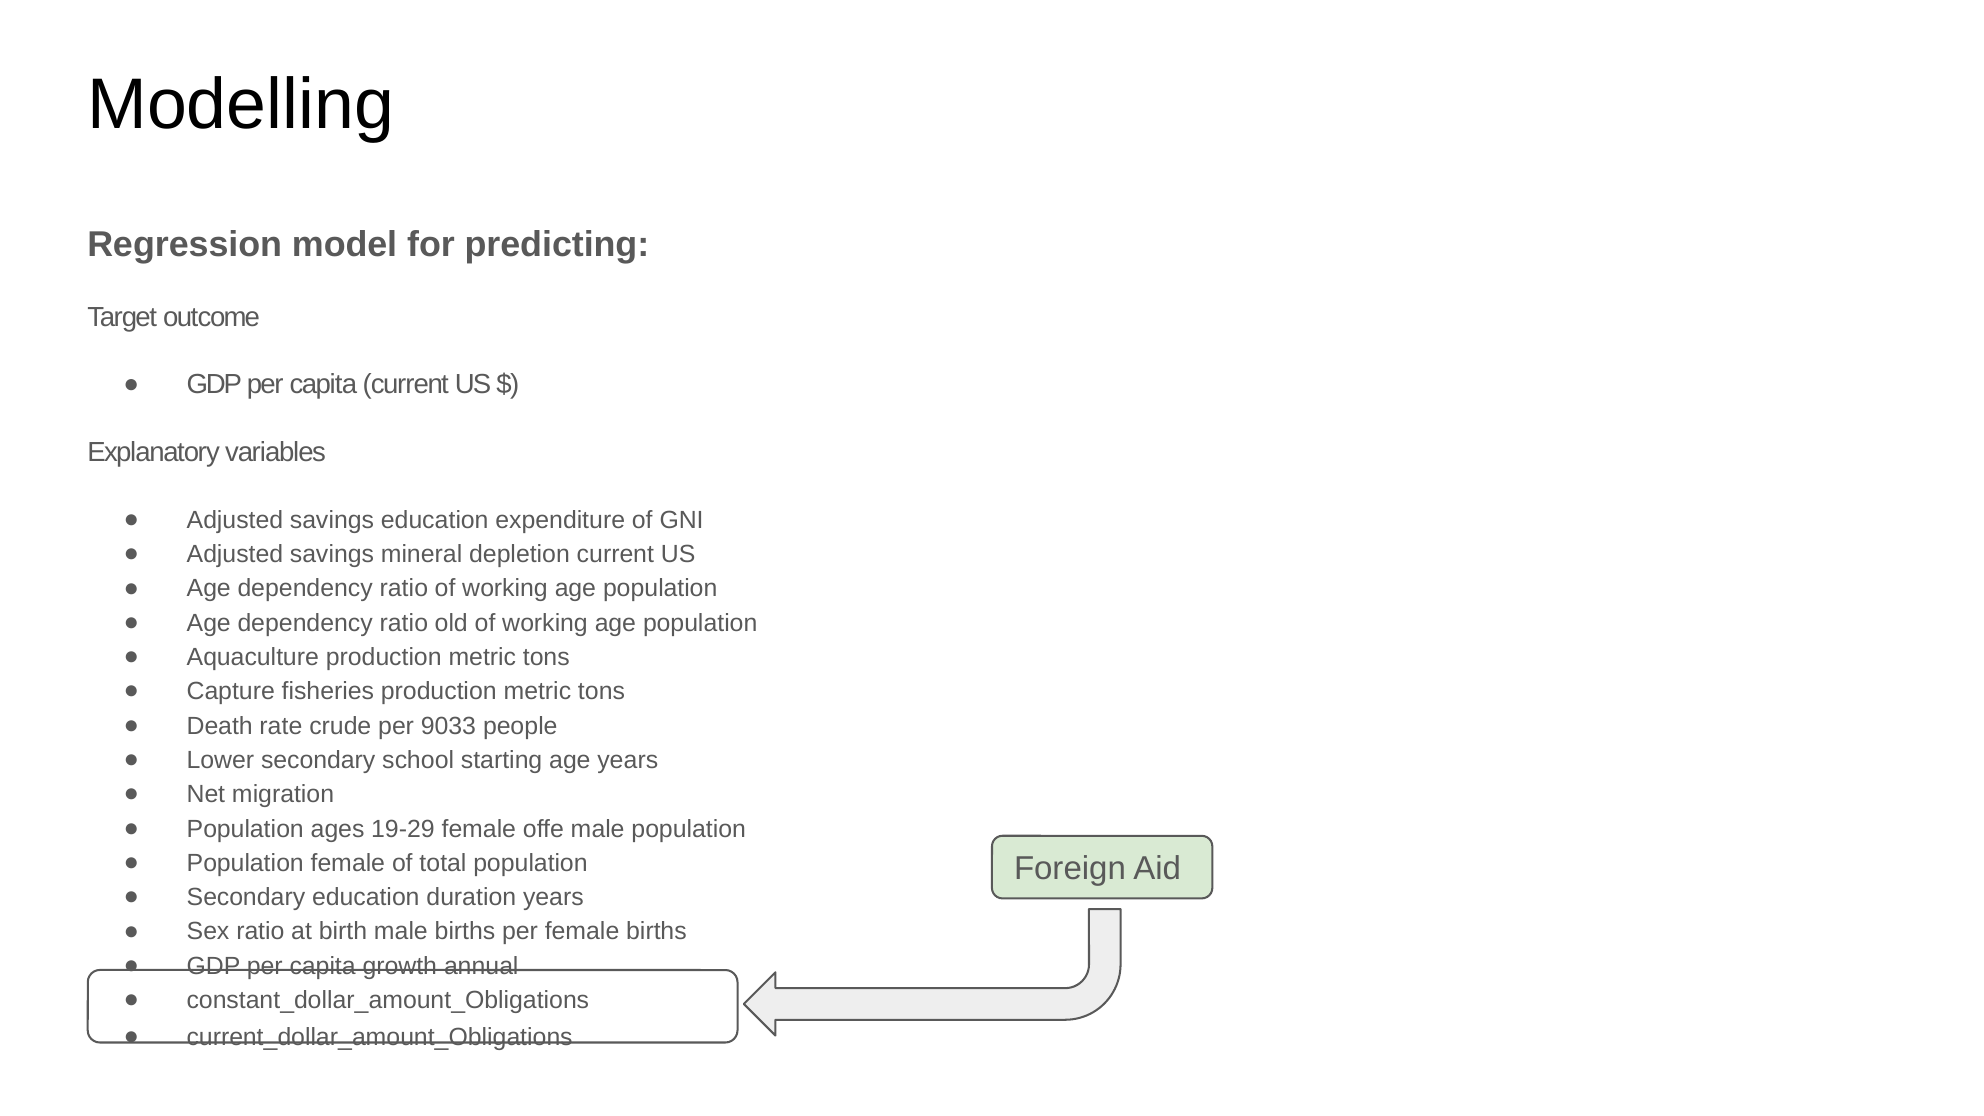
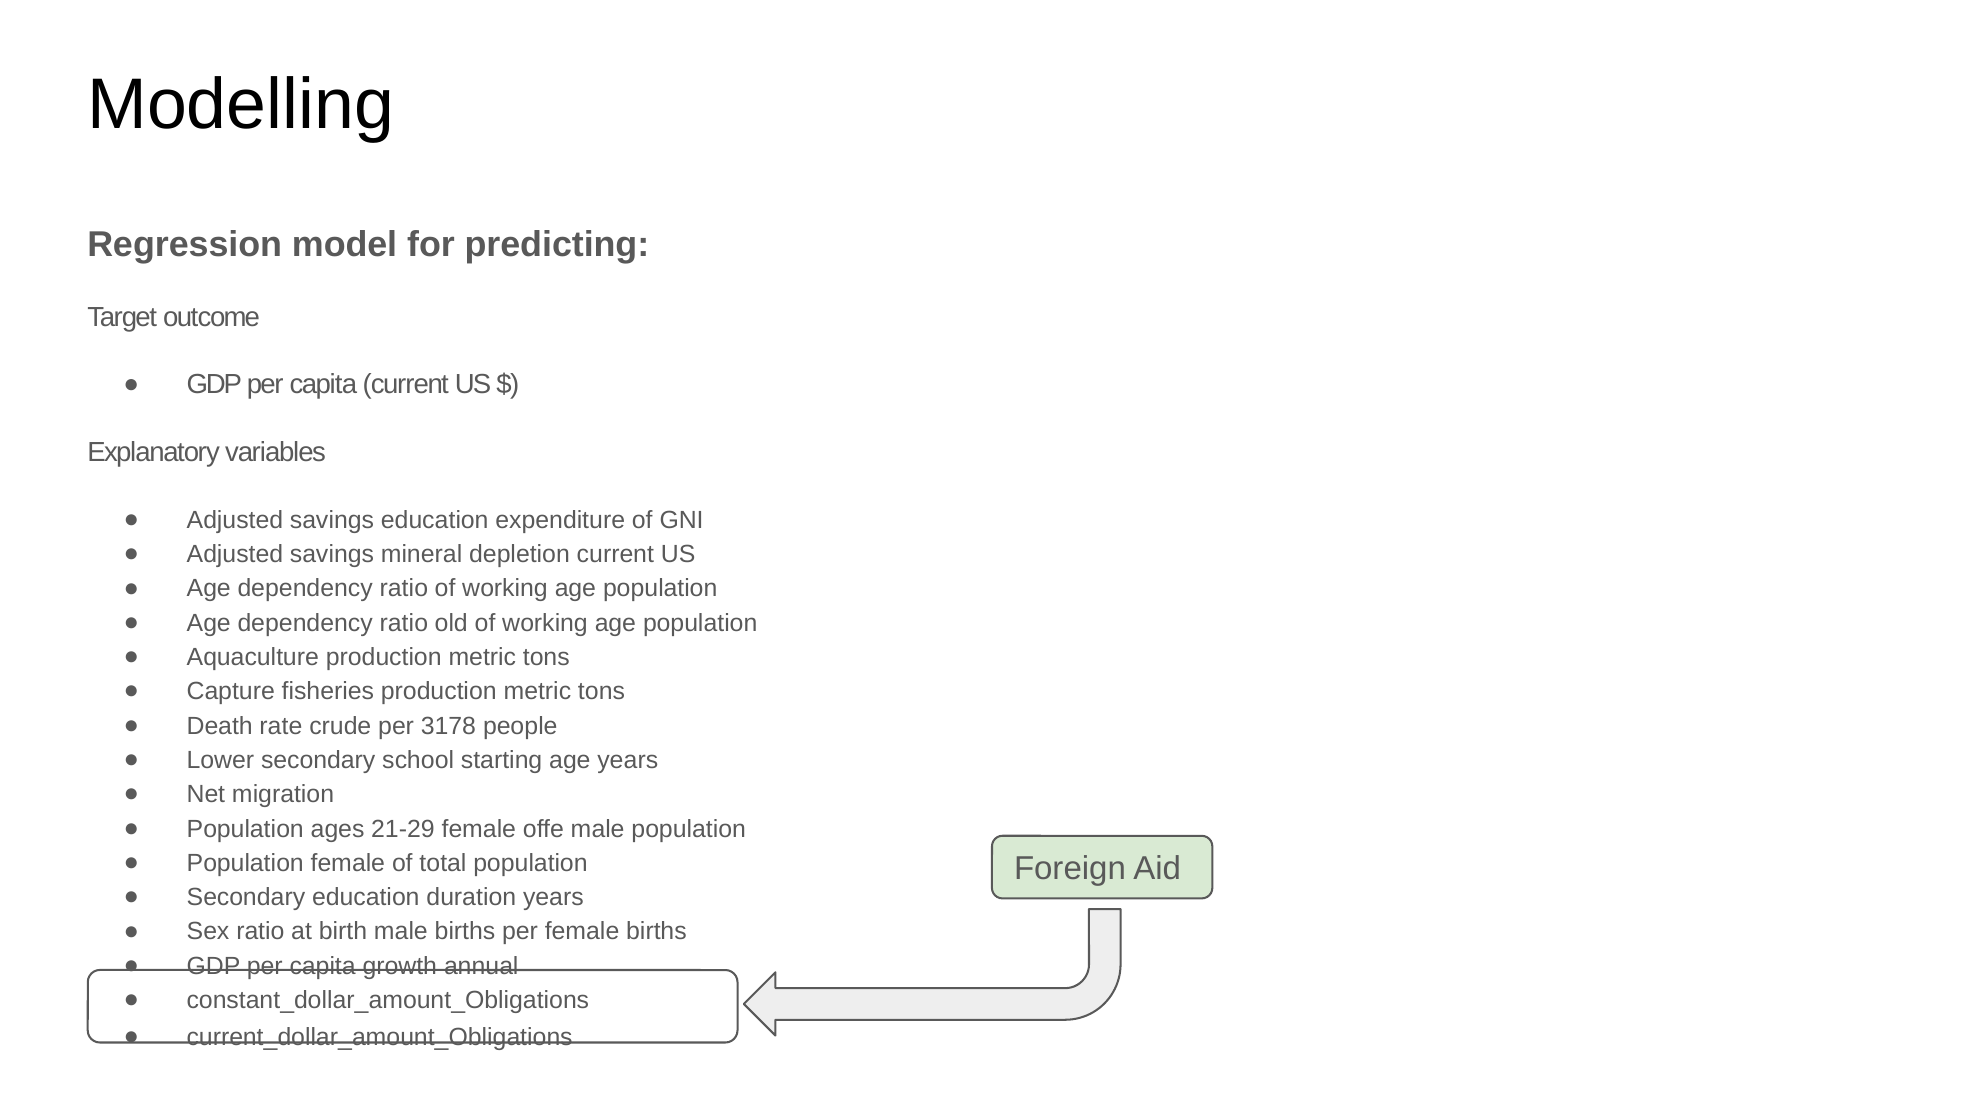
9033: 9033 -> 3178
19-29: 19-29 -> 21-29
